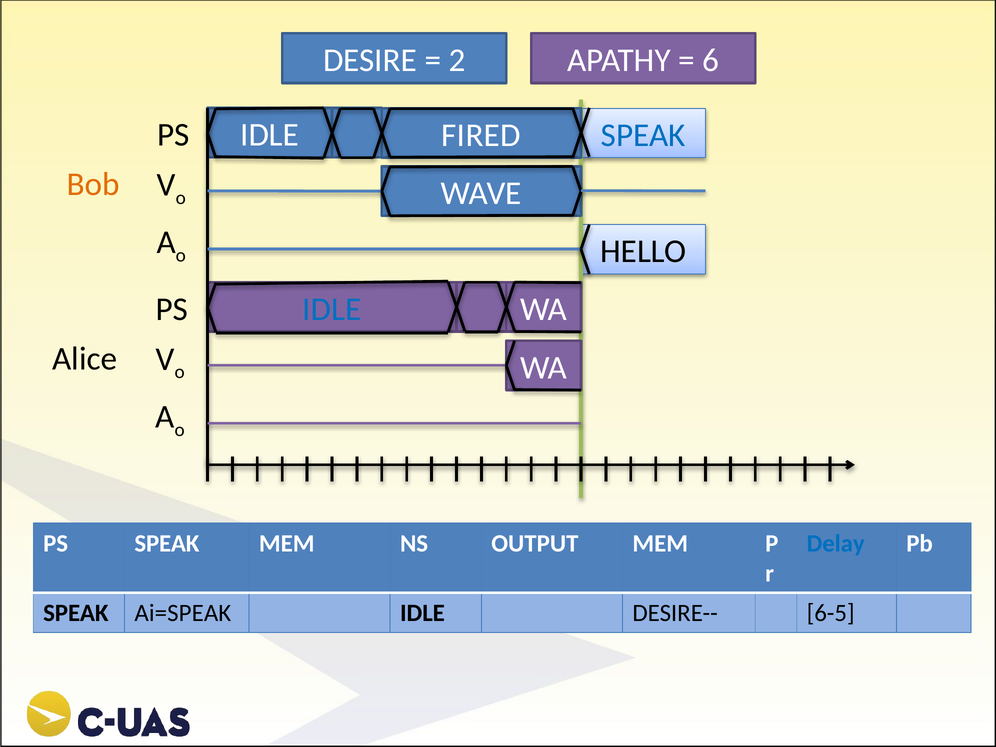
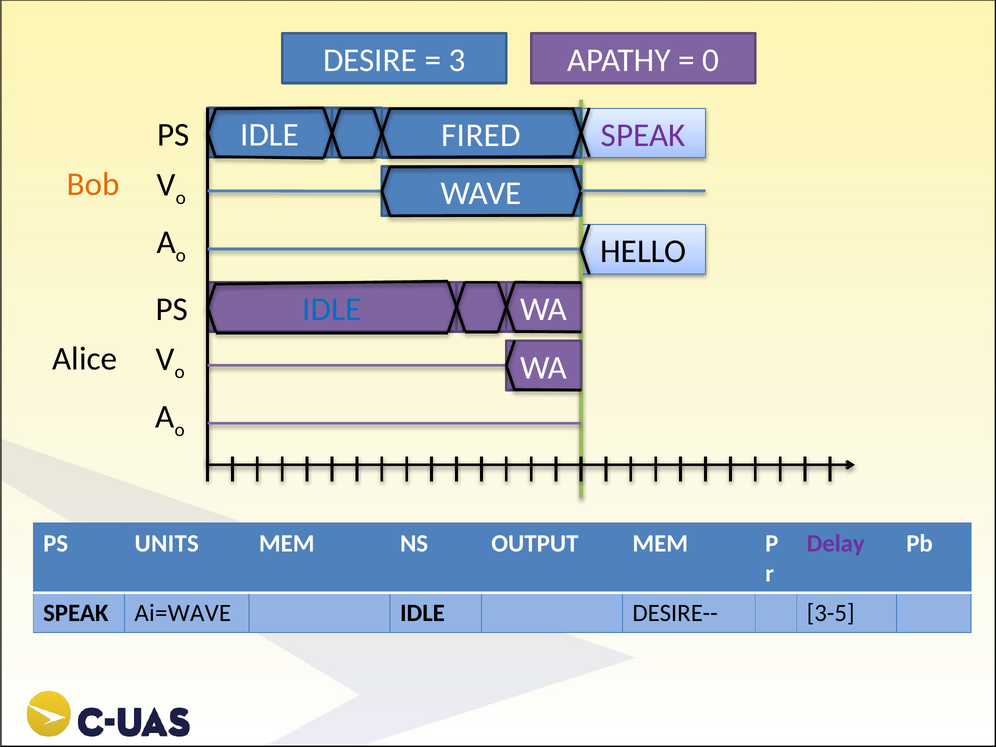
2: 2 -> 3
6: 6 -> 0
SPEAK at (643, 135) colour: blue -> purple
PS SPEAK: SPEAK -> UNITS
Delay colour: blue -> purple
Ai=SPEAK: Ai=SPEAK -> Ai=WAVE
6-5: 6-5 -> 3-5
